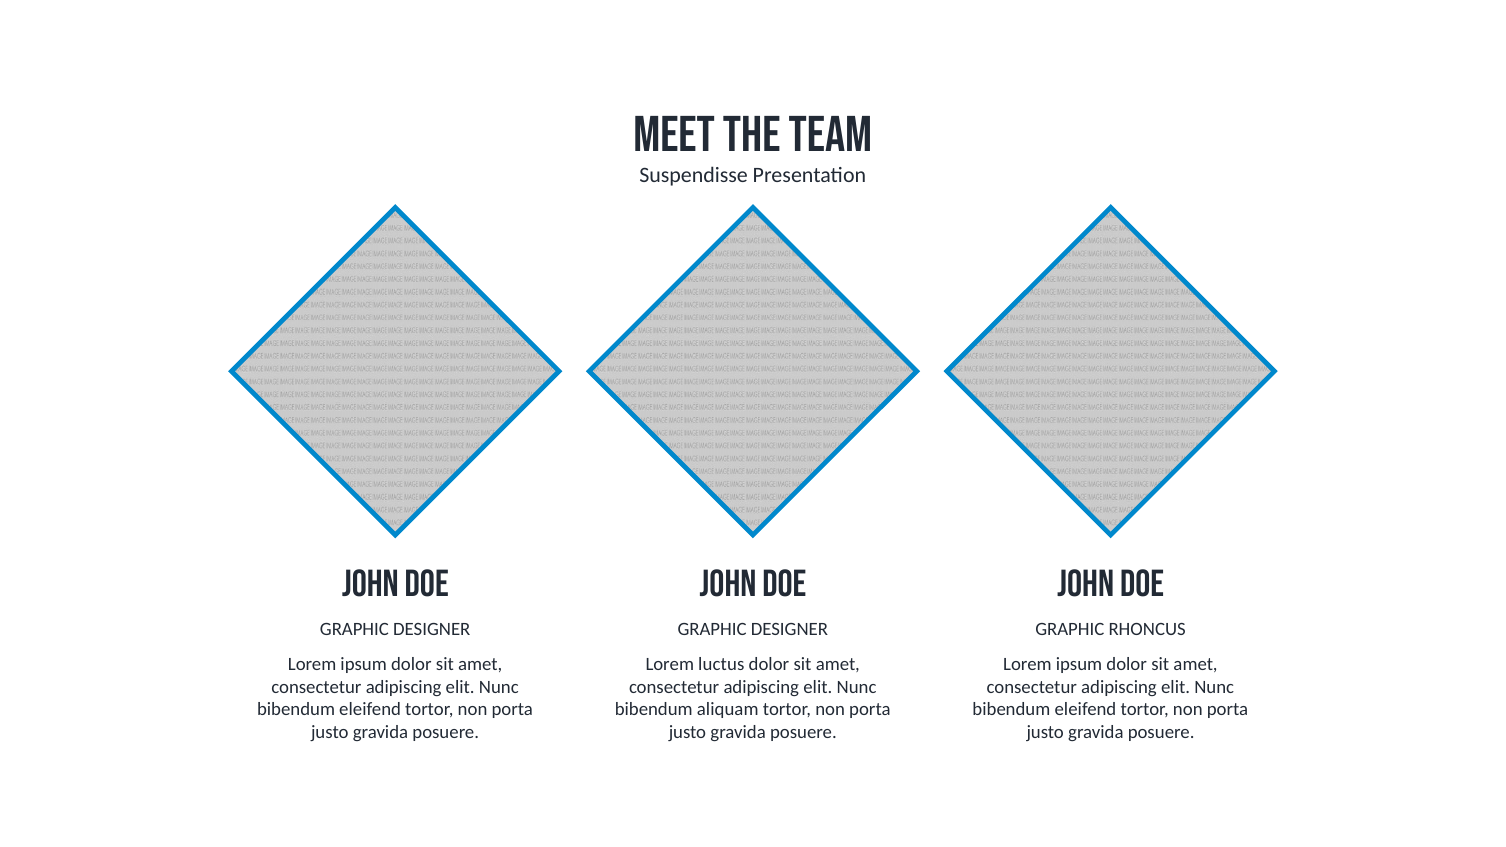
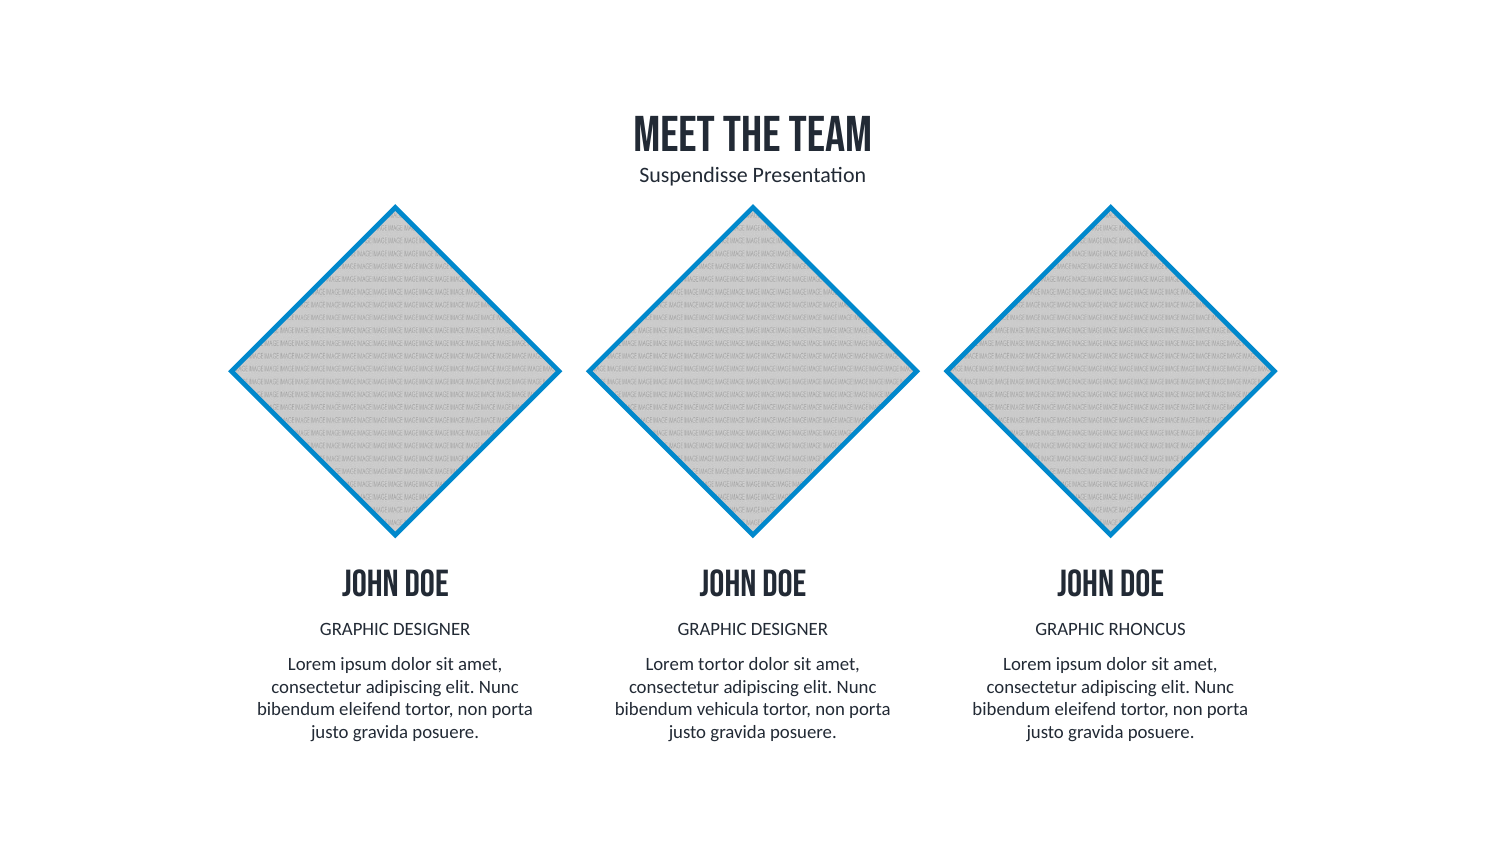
Lorem luctus: luctus -> tortor
aliquam: aliquam -> vehicula
